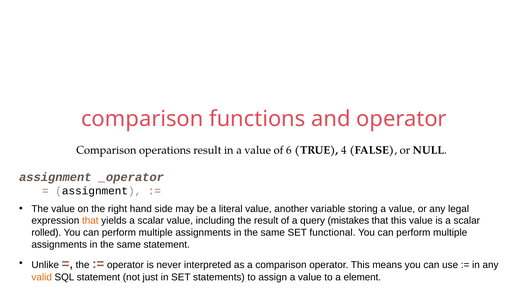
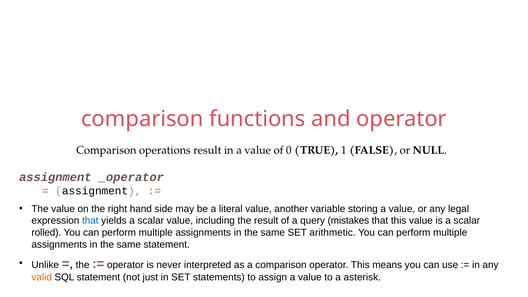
6: 6 -> 0
4: 4 -> 1
that at (90, 221) colour: orange -> blue
functional: functional -> arithmetic
element: element -> asterisk
